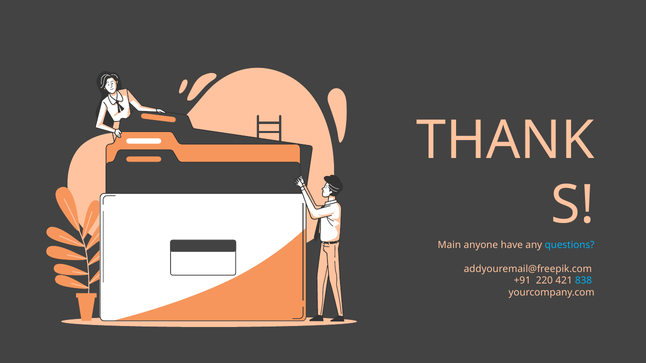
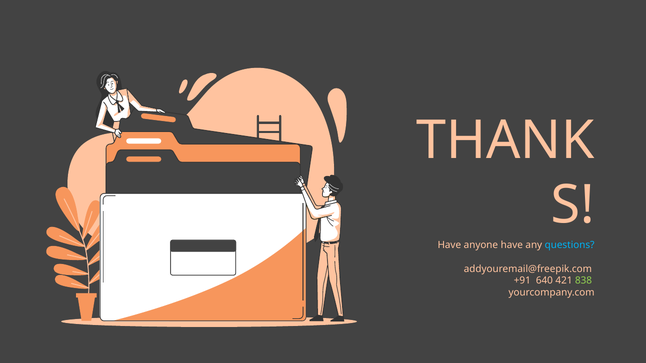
Main at (449, 245): Main -> Have
220: 220 -> 640
838 colour: light blue -> light green
